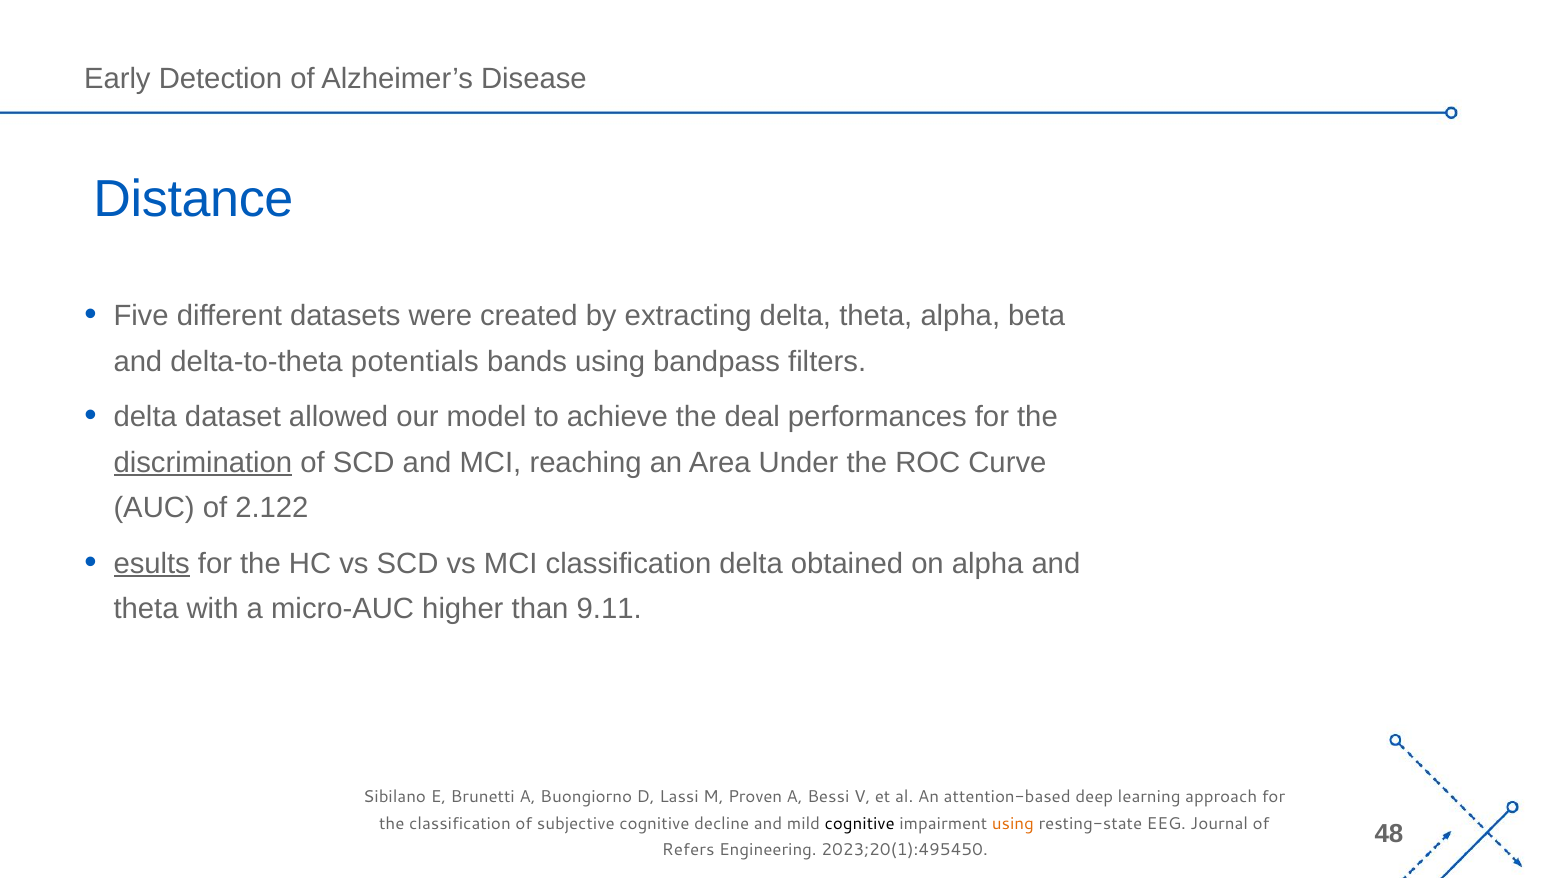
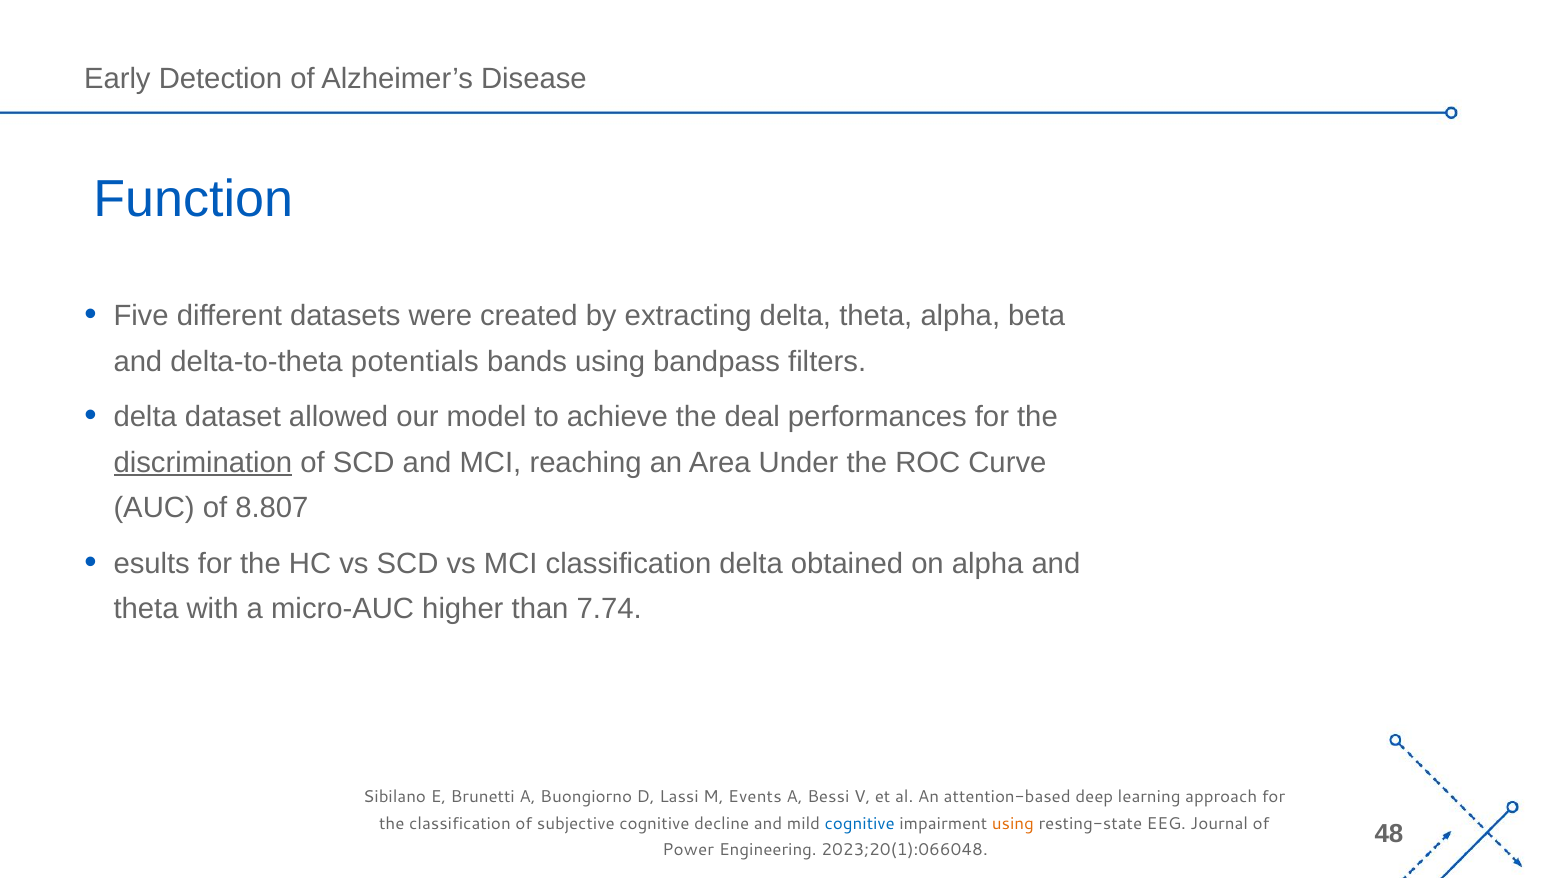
Distance: Distance -> Function
2.122: 2.122 -> 8.807
esults underline: present -> none
9.11: 9.11 -> 7.74
Proven: Proven -> Events
cognitive at (860, 824) colour: black -> blue
Refers: Refers -> Power
2023;20(1):495450: 2023;20(1):495450 -> 2023;20(1):066048
